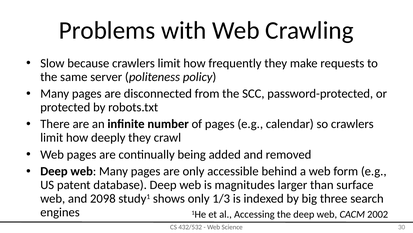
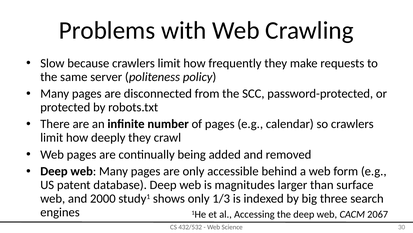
2098: 2098 -> 2000
2002: 2002 -> 2067
